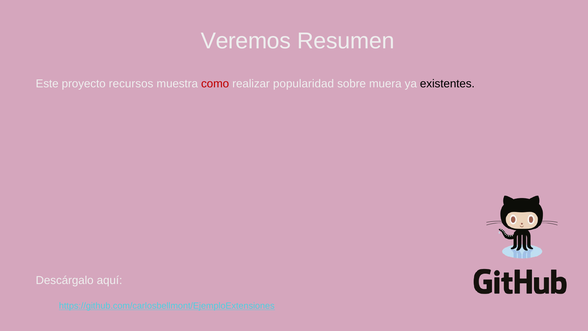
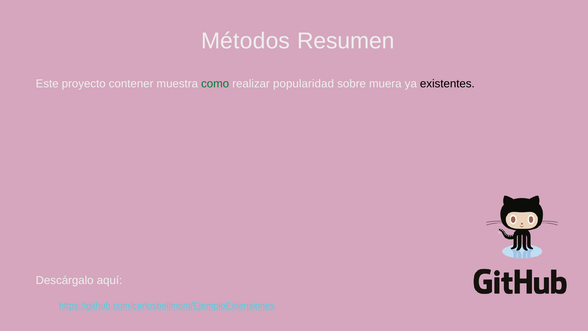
Veremos: Veremos -> Métodos
recursos: recursos -> contener
como colour: red -> green
